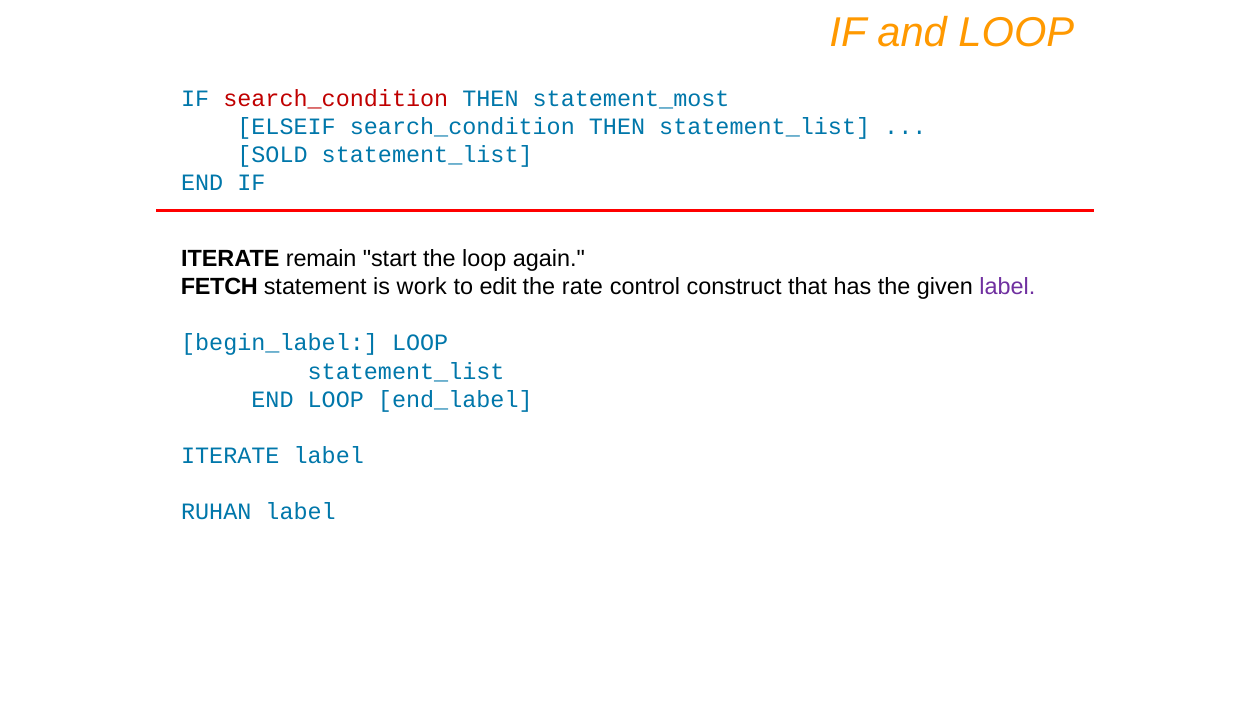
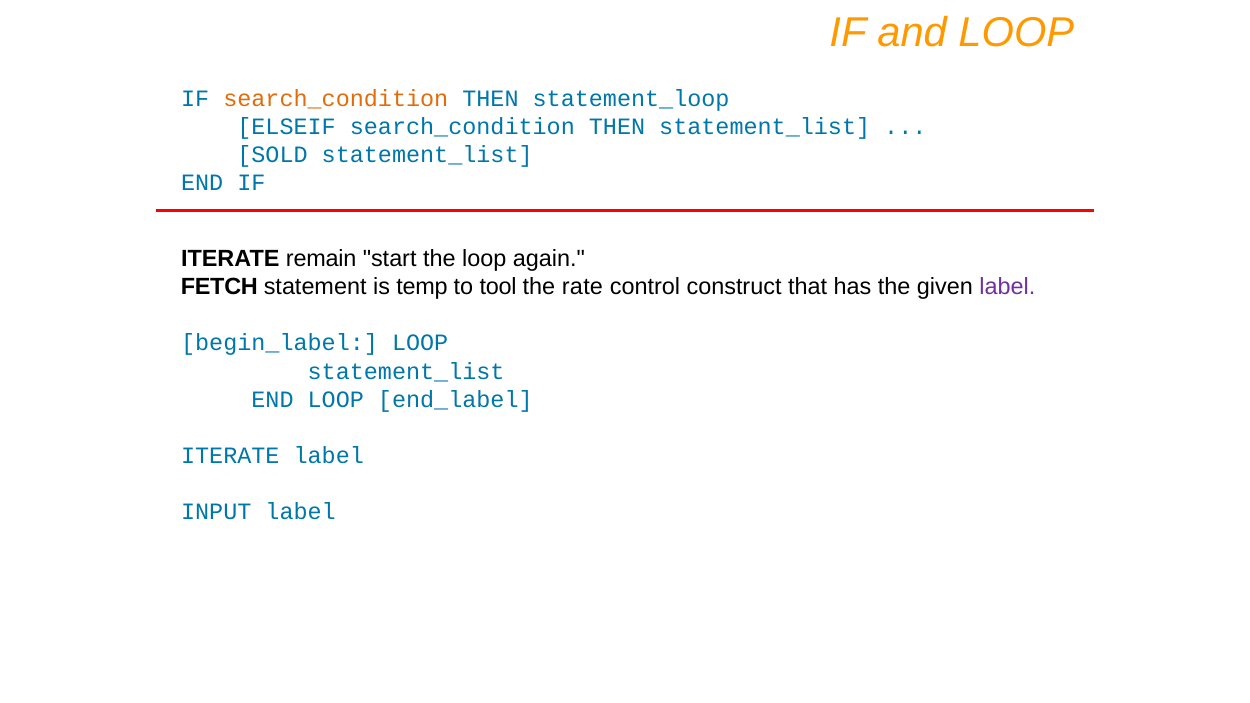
search_condition at (336, 98) colour: red -> orange
statement_most: statement_most -> statement_loop
work: work -> temp
edit: edit -> tool
RUHAN: RUHAN -> INPUT
